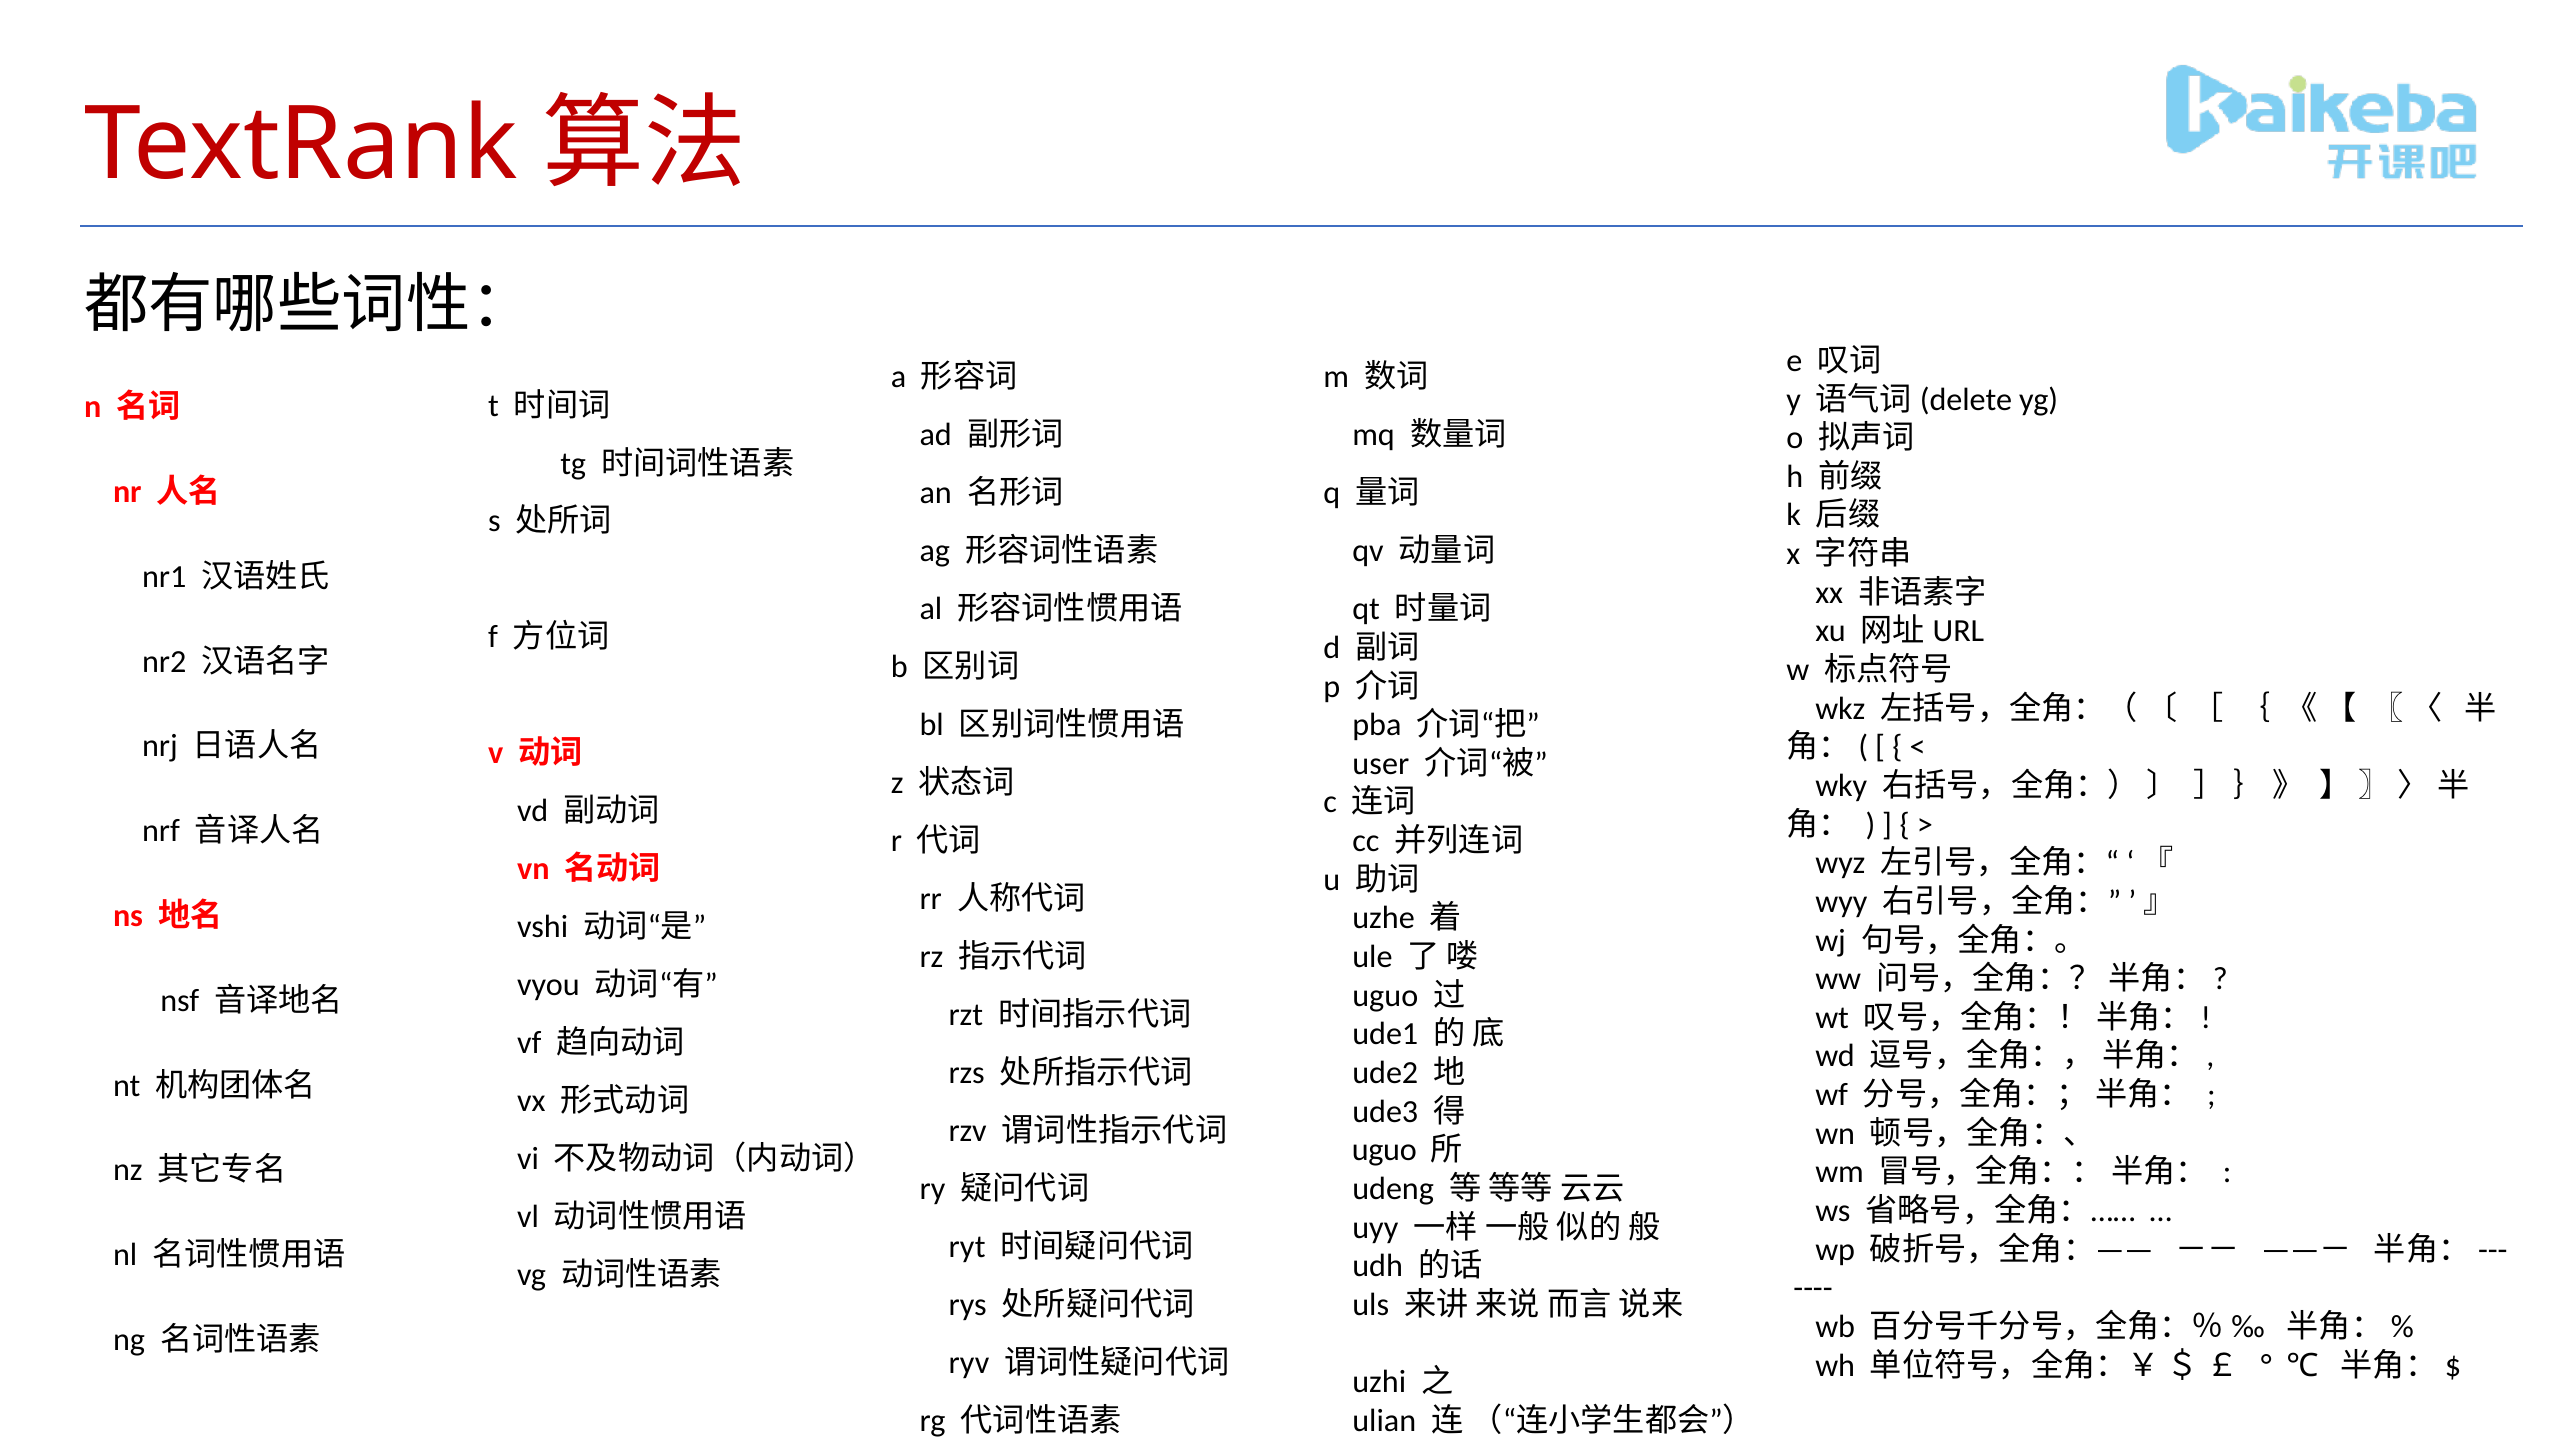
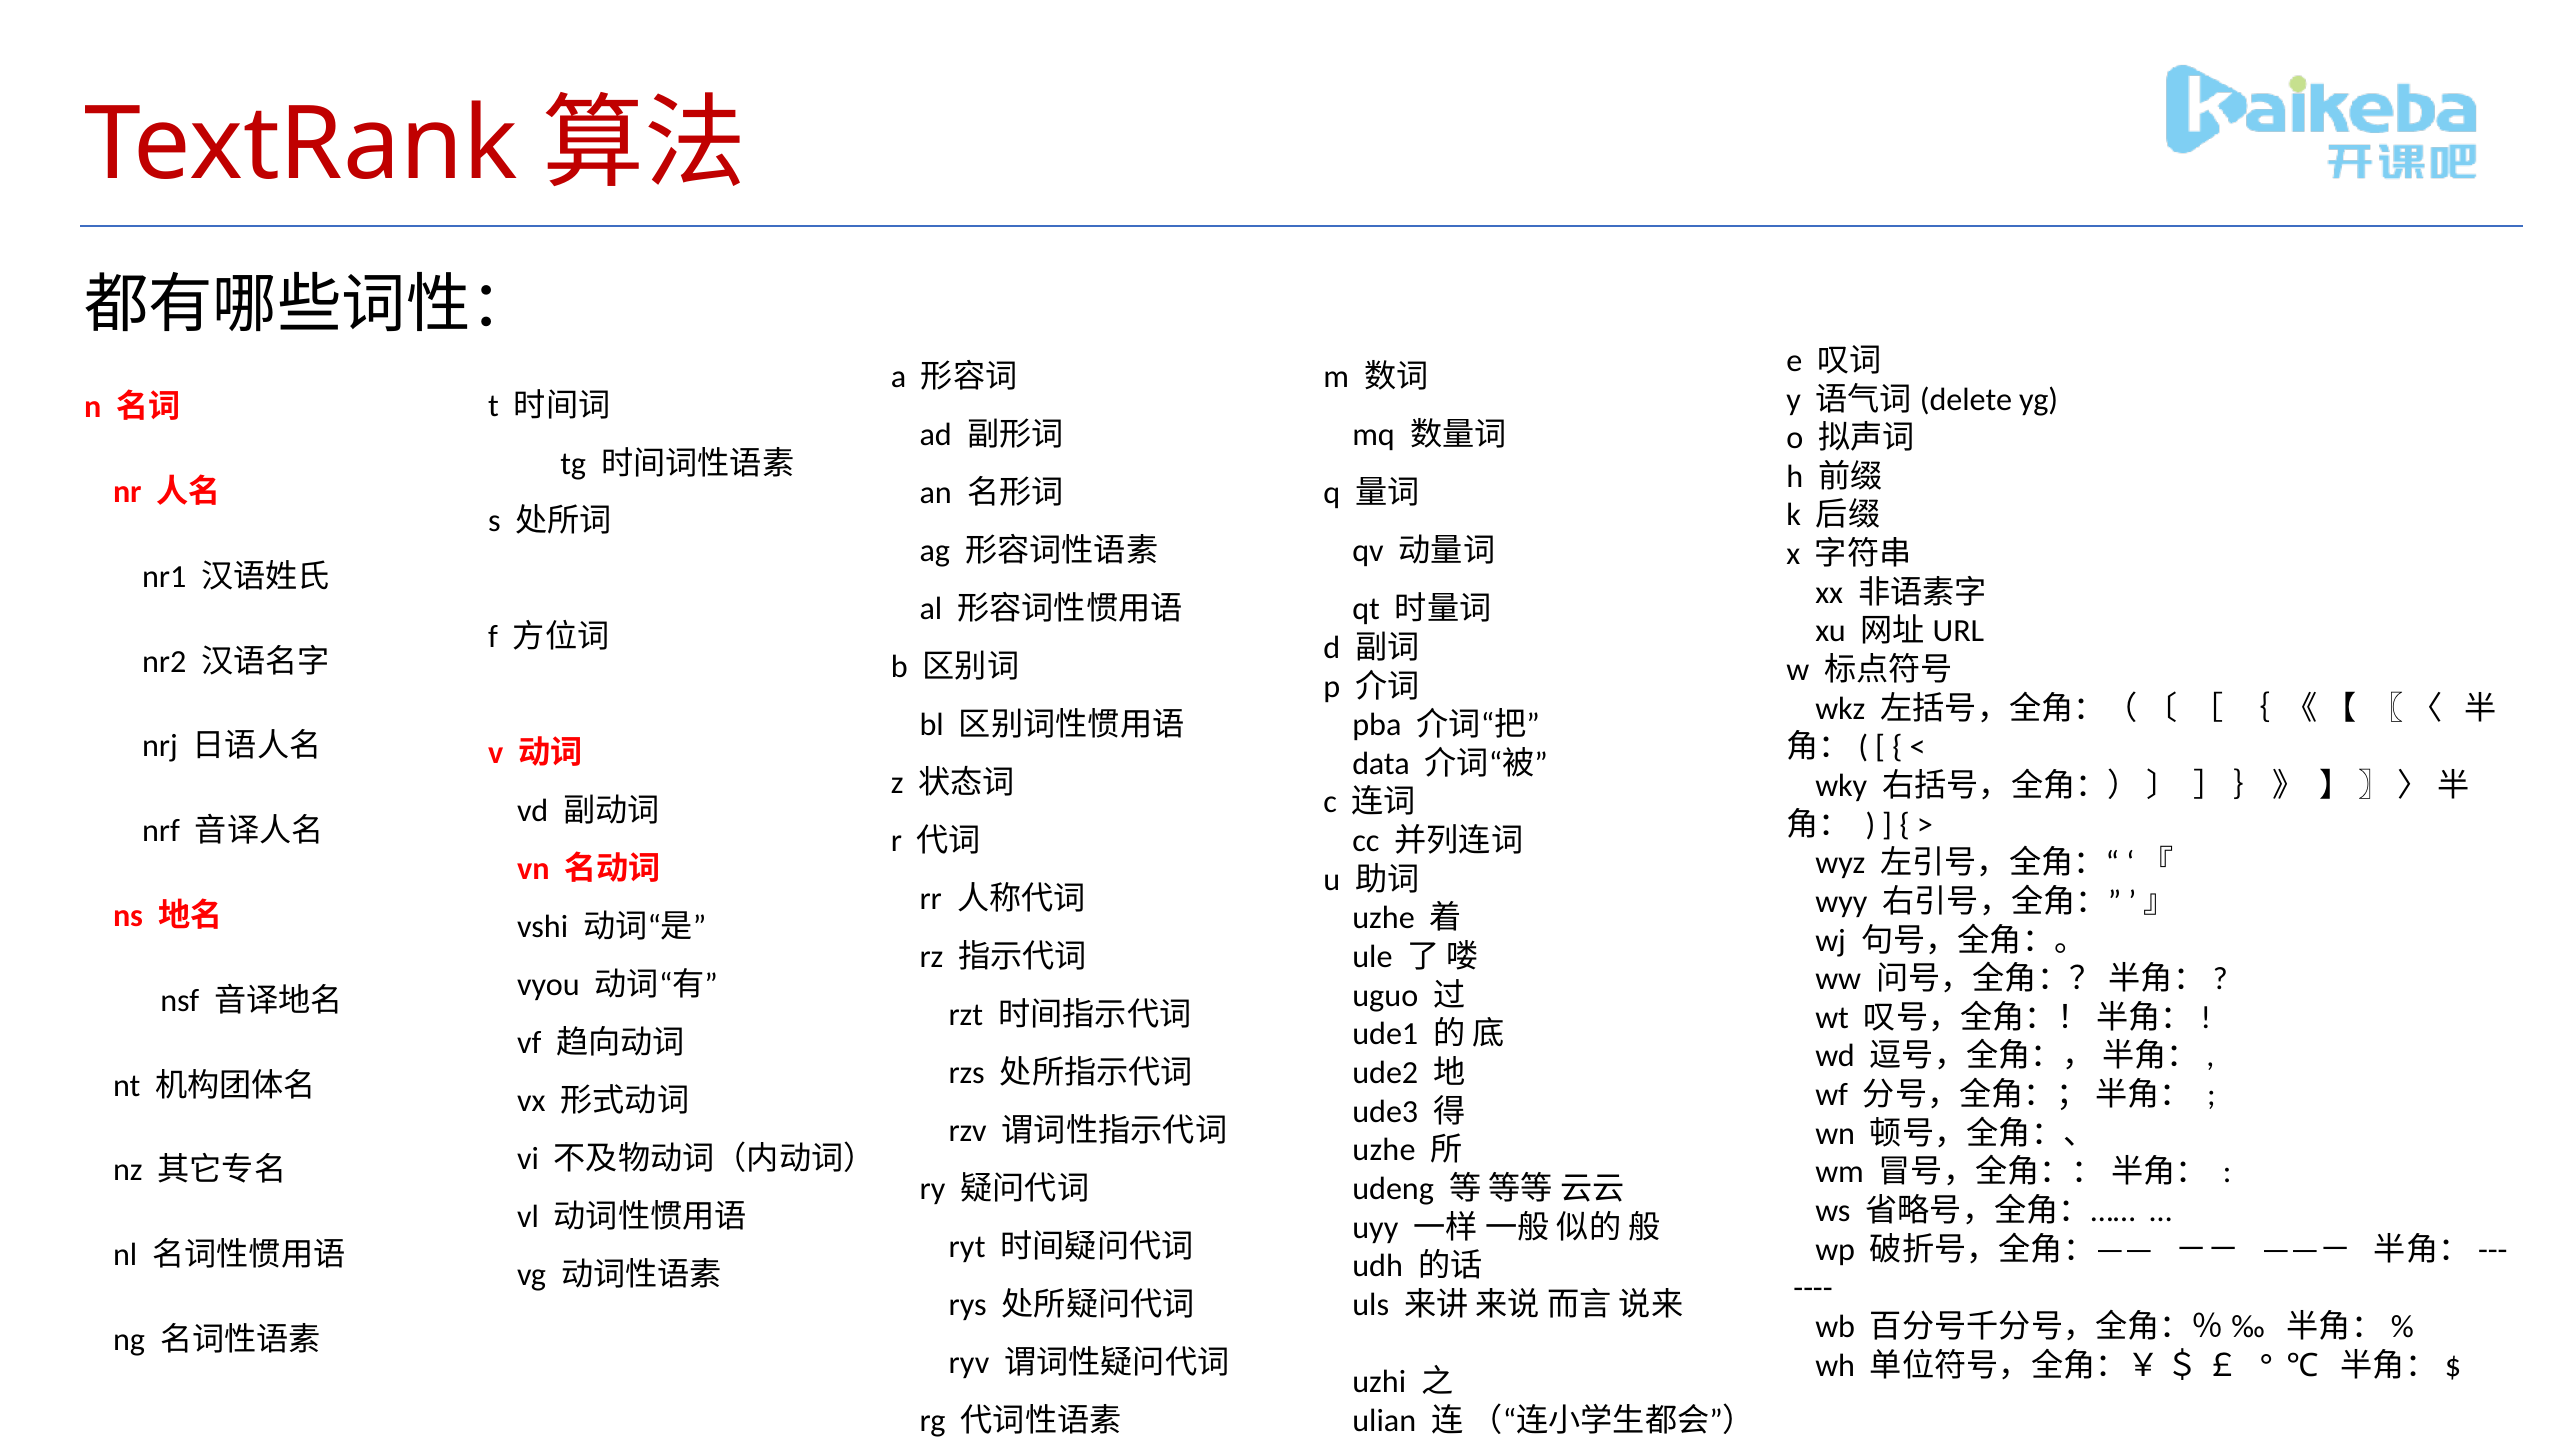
user: user -> data
uguo at (1384, 1150): uguo -> uzhe
